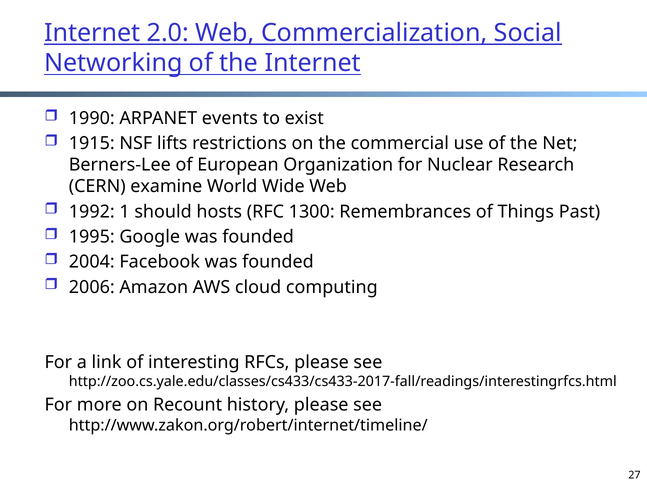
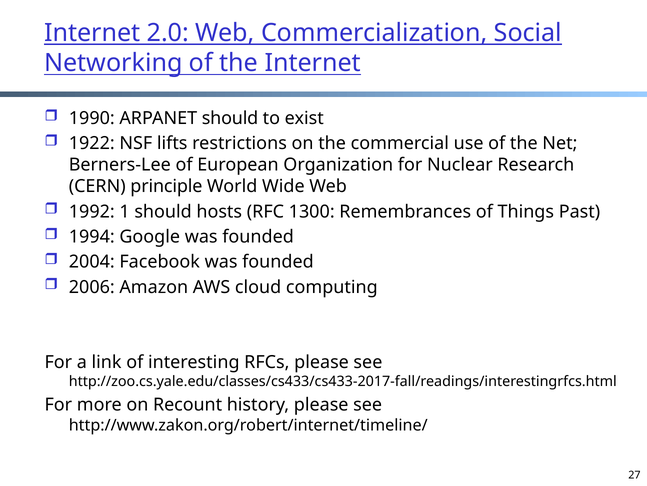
ARPANET events: events -> should
1915: 1915 -> 1922
examine: examine -> principle
1995: 1995 -> 1994
